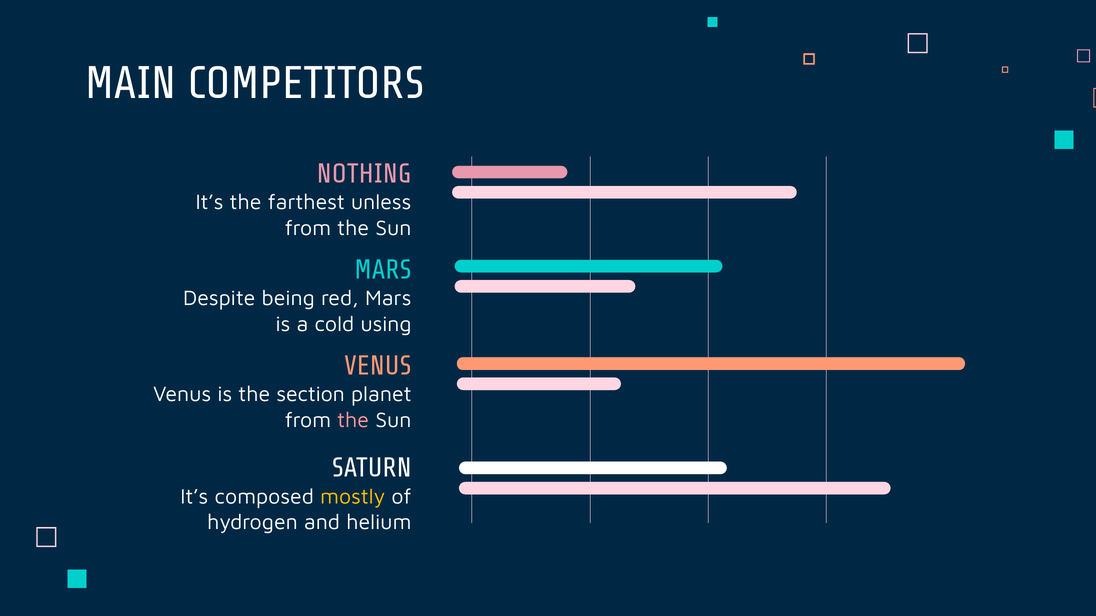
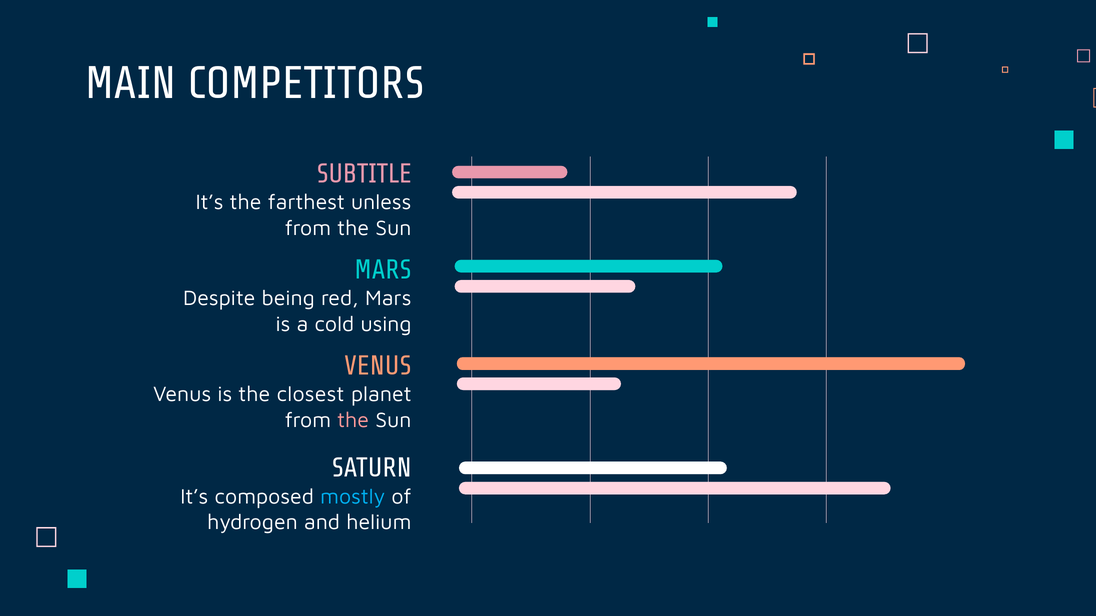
NOTHING: NOTHING -> SUBTITLE
section: section -> closest
mostly colour: yellow -> light blue
